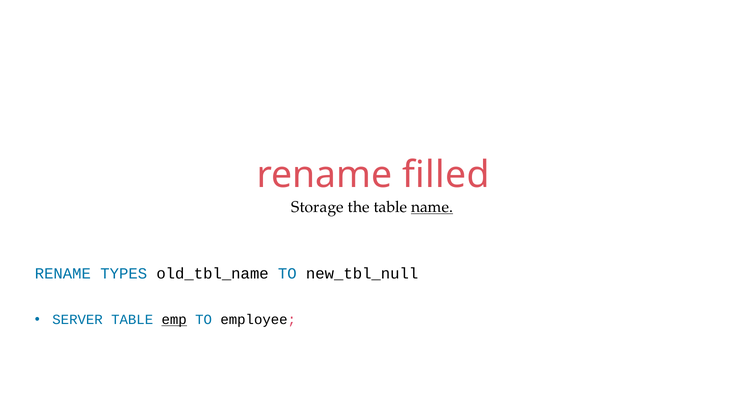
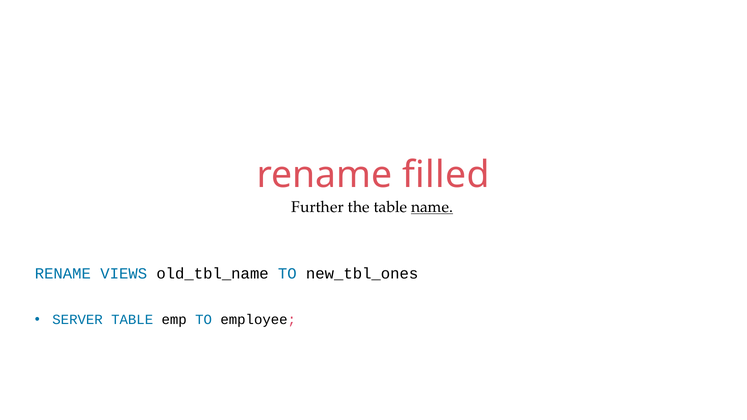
Storage: Storage -> Further
TYPES: TYPES -> VIEWS
new_tbl_null: new_tbl_null -> new_tbl_ones
emp underline: present -> none
